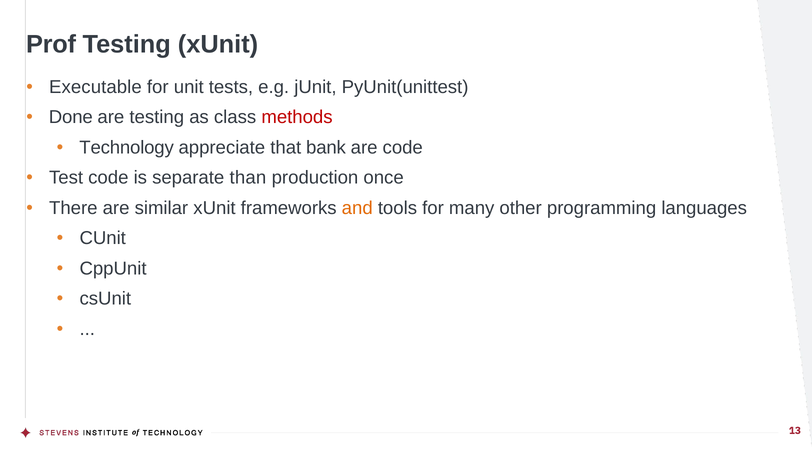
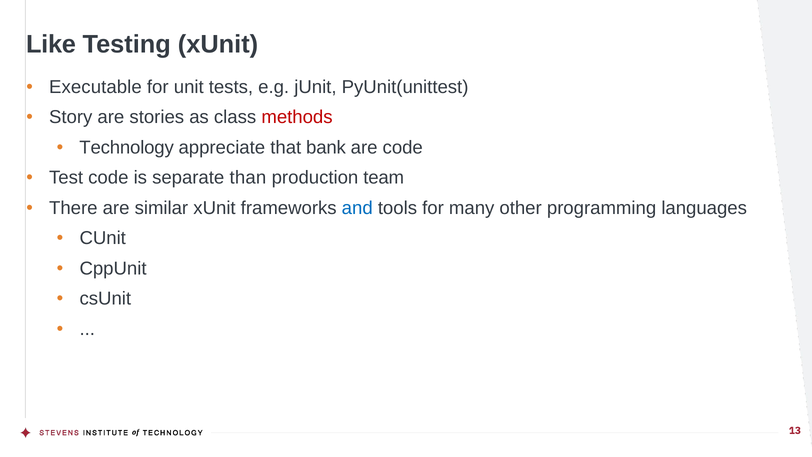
Prof: Prof -> Like
Done: Done -> Story
are testing: testing -> stories
once: once -> team
and colour: orange -> blue
